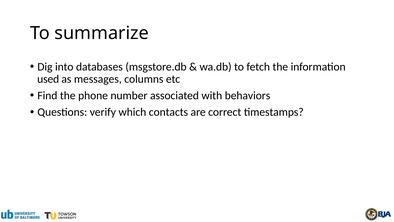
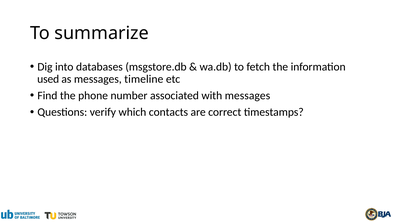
columns: columns -> timeline
with behaviors: behaviors -> messages
